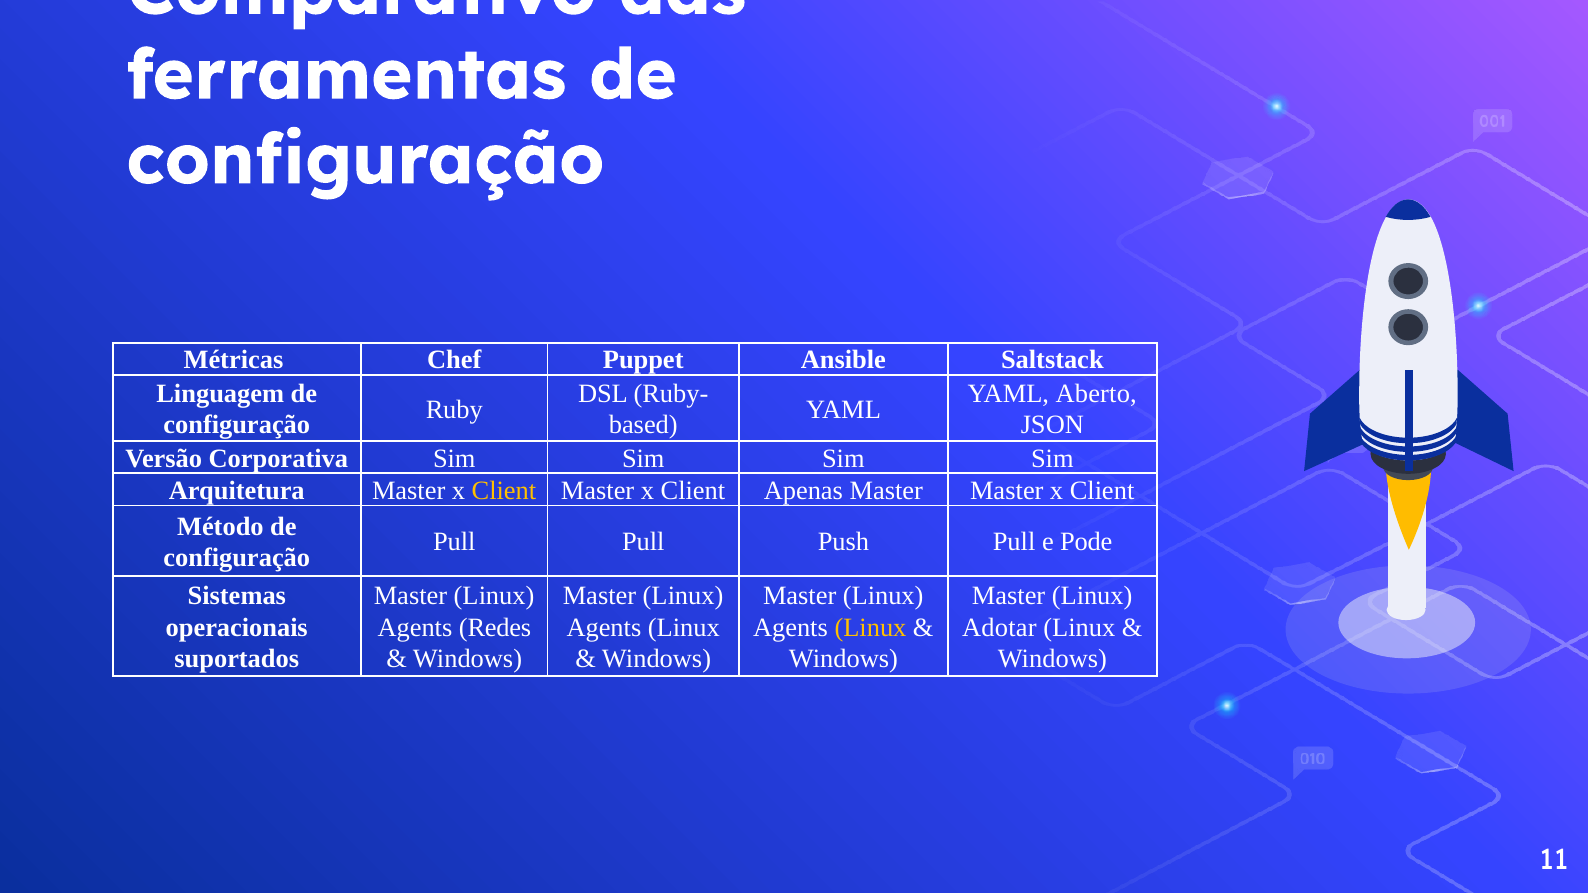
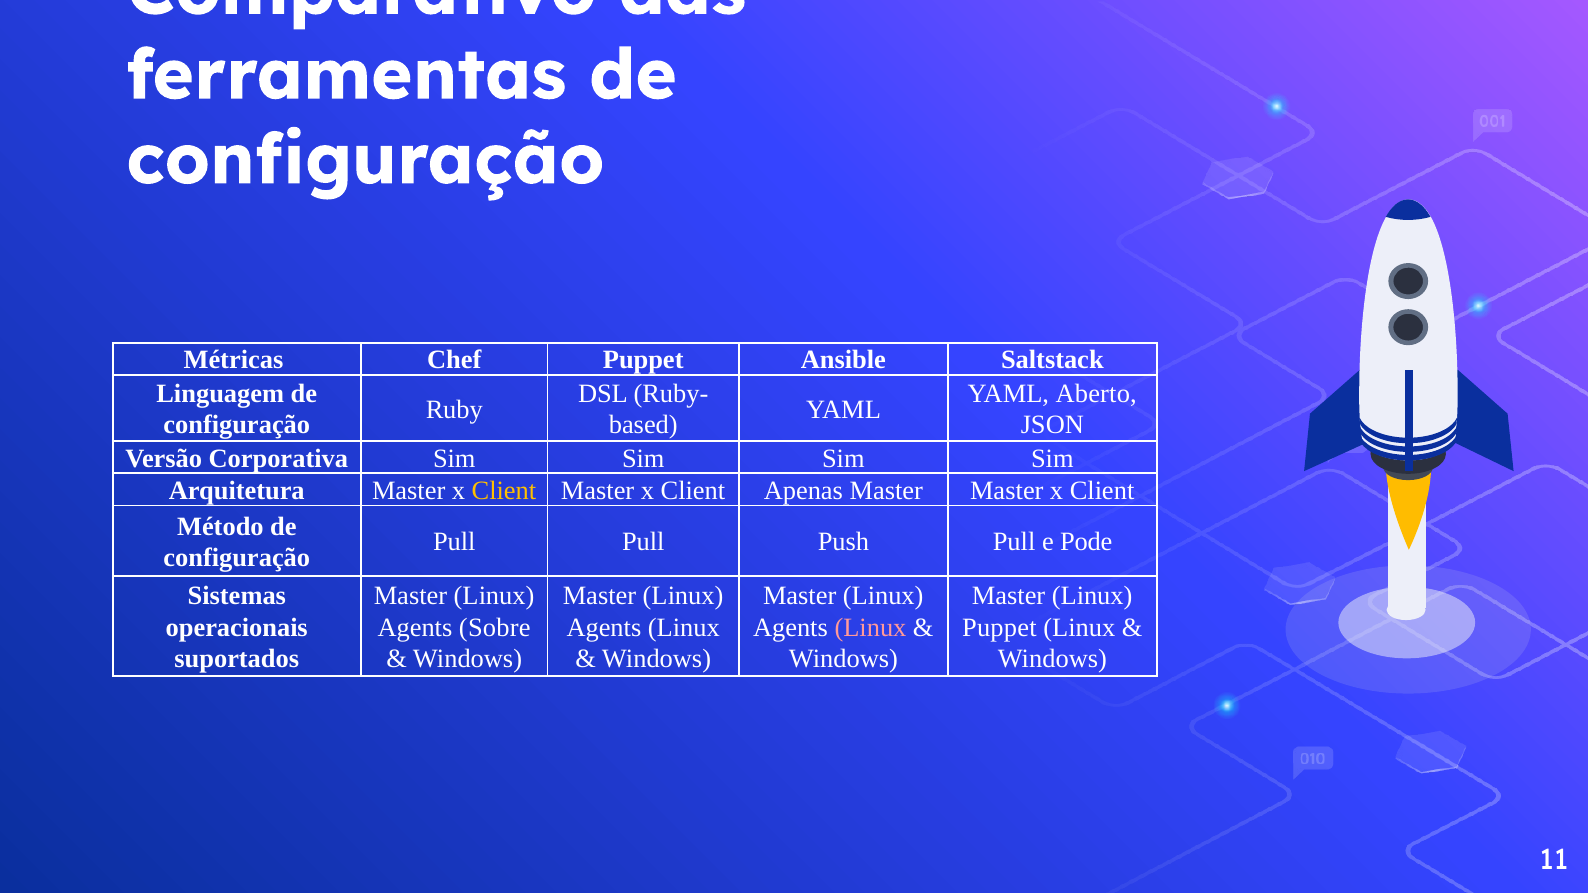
Redes: Redes -> Sobre
Linux at (870, 628) colour: yellow -> pink
Adotar at (999, 628): Adotar -> Puppet
